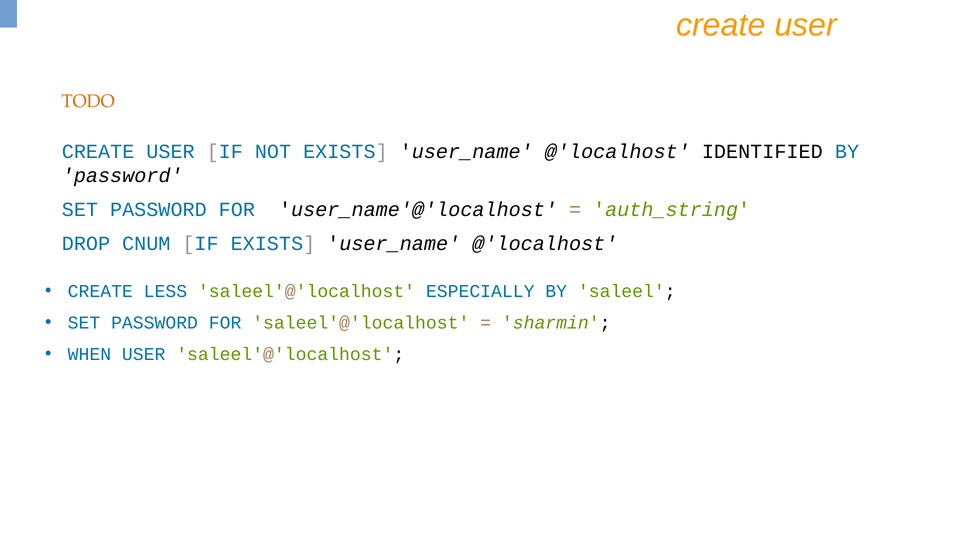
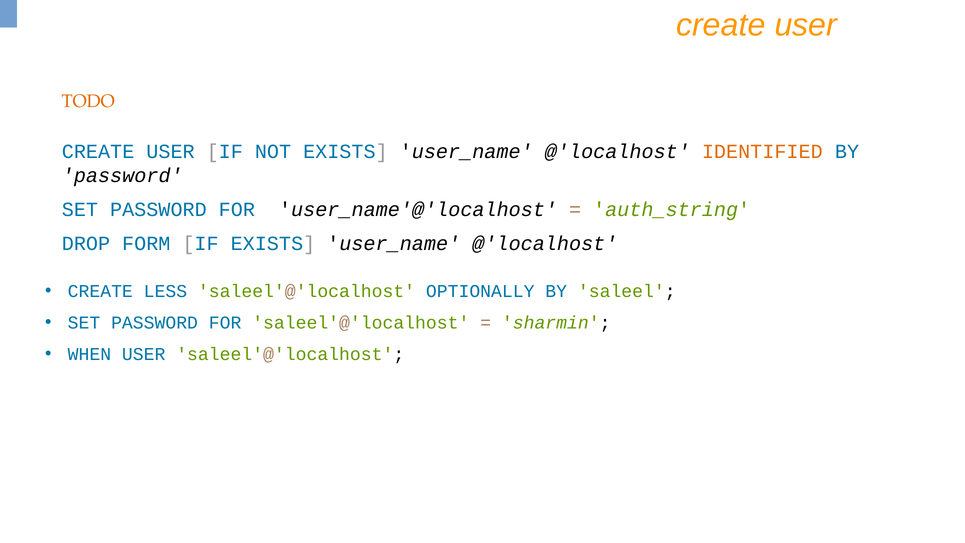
IDENTIFIED colour: black -> orange
CNUM: CNUM -> FORM
ESPECIALLY: ESPECIALLY -> OPTIONALLY
